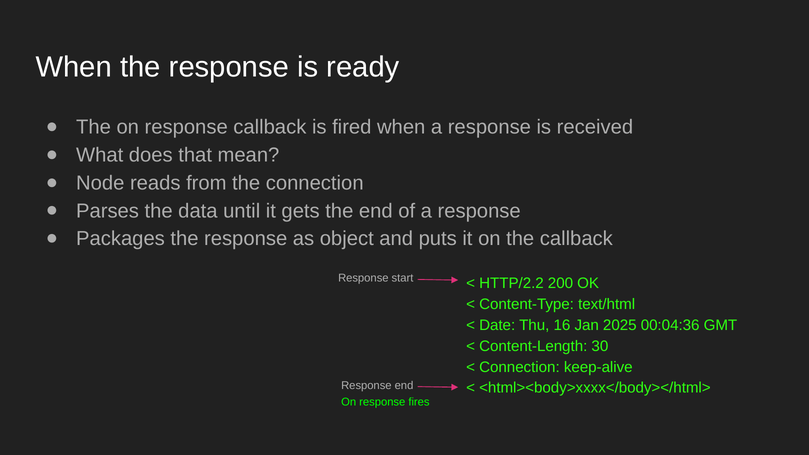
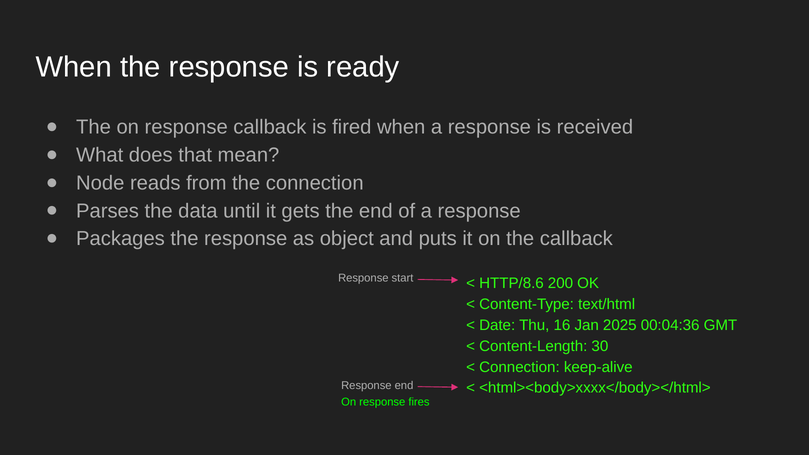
HTTP/2.2: HTTP/2.2 -> HTTP/8.6
